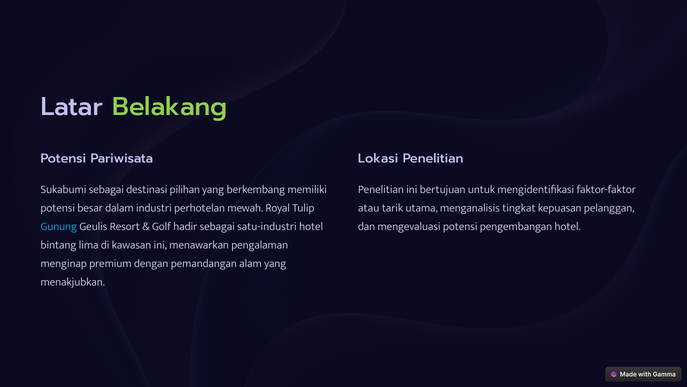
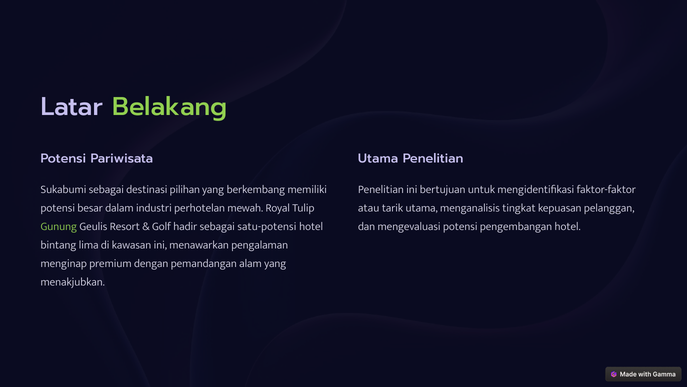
Lokasi at (378, 158): Lokasi -> Utama
Gunung colour: light blue -> light green
satu-industri: satu-industri -> satu-potensi
